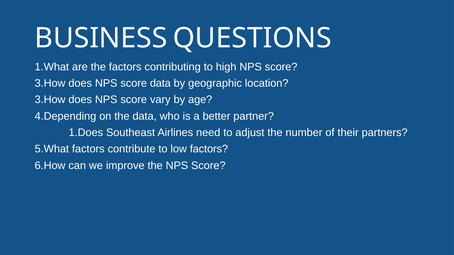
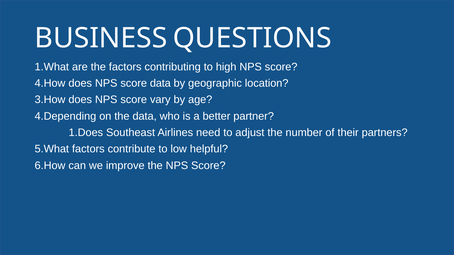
3.How at (50, 83): 3.How -> 4.How
low factors: factors -> helpful
